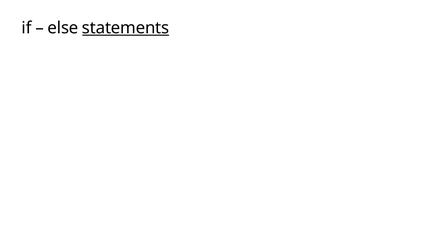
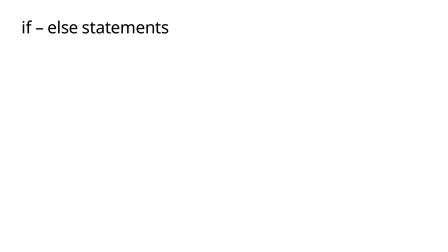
statements underline: present -> none
